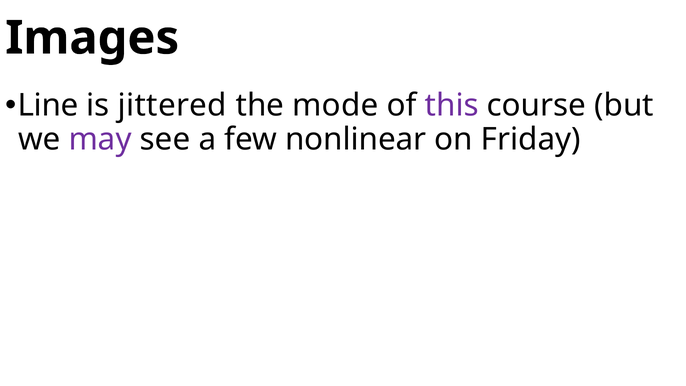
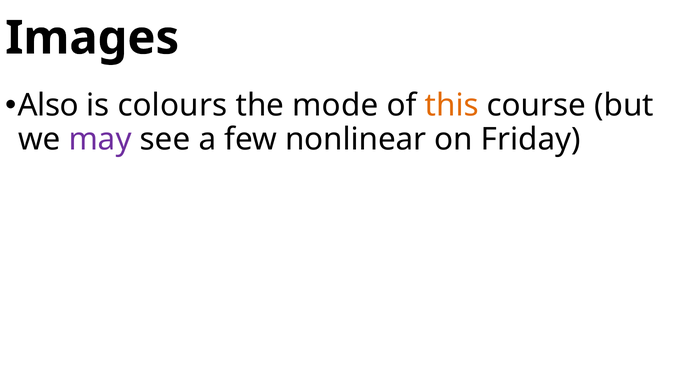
Line: Line -> Also
jittered: jittered -> colours
this colour: purple -> orange
